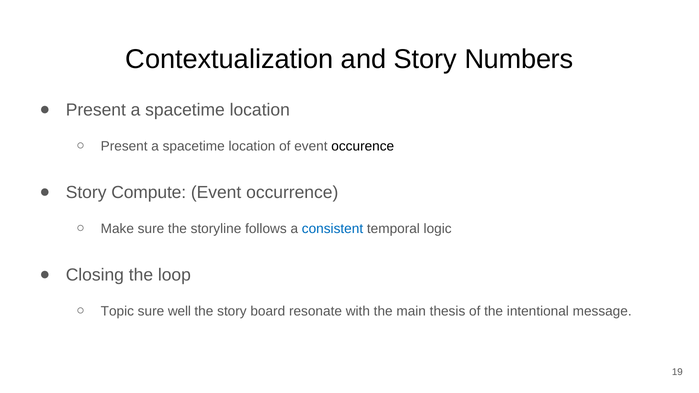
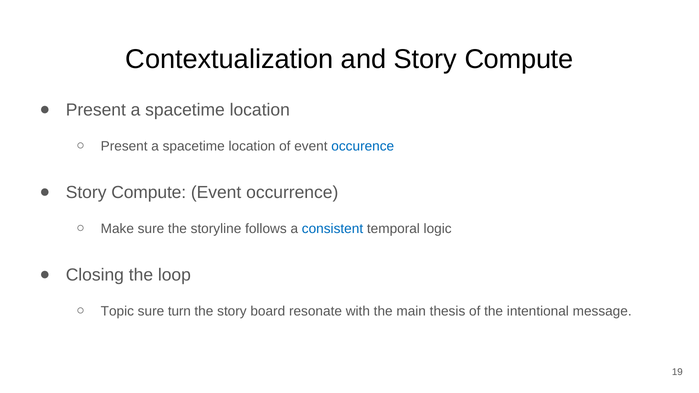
and Story Numbers: Numbers -> Compute
occurence colour: black -> blue
well: well -> turn
